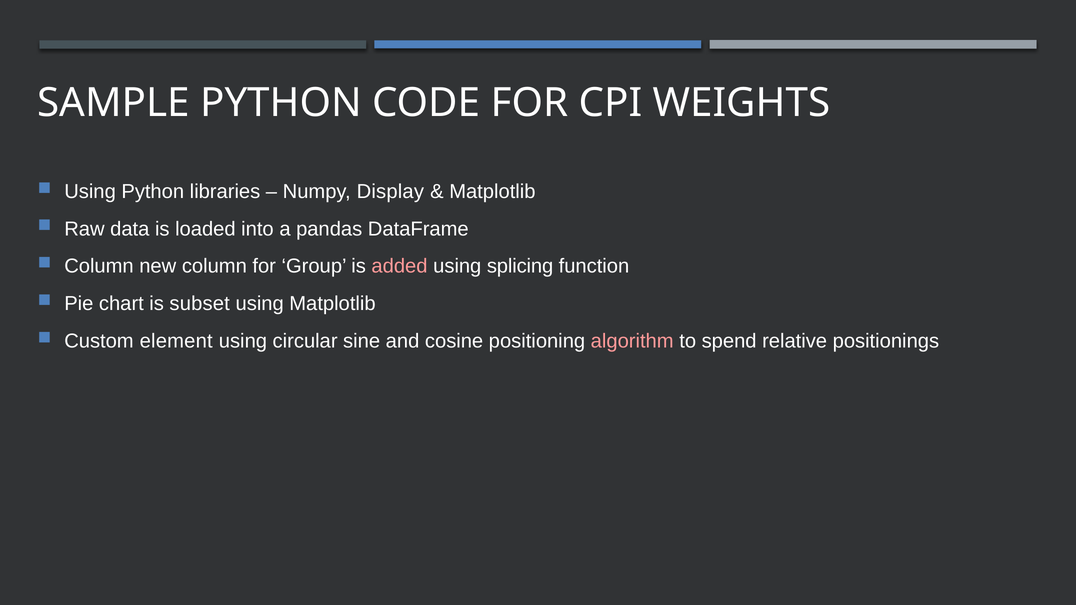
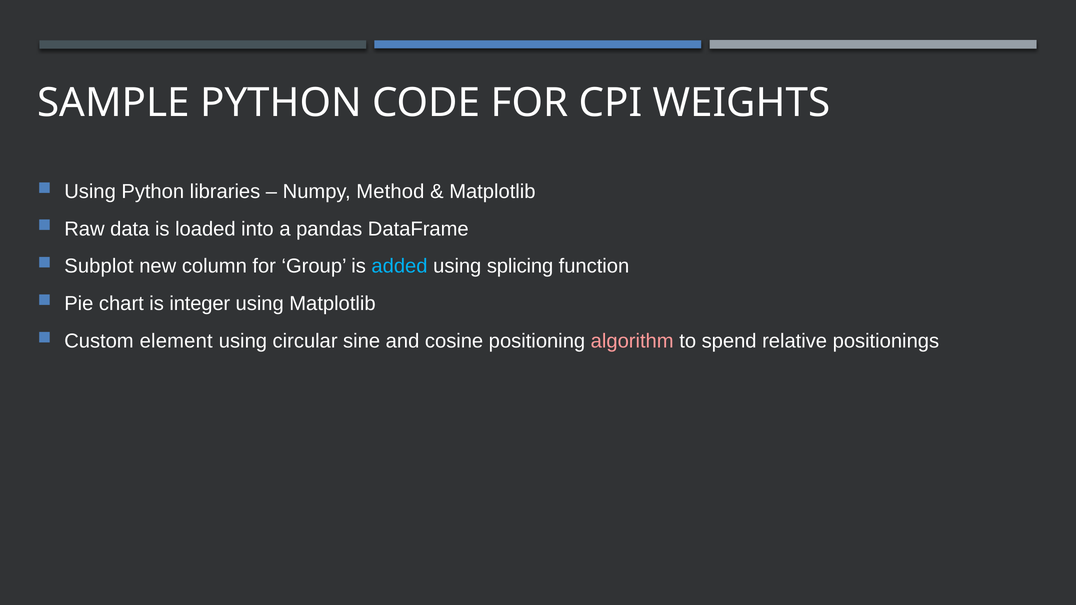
Display: Display -> Method
Column at (99, 266): Column -> Subplot
added colour: pink -> light blue
subset: subset -> integer
